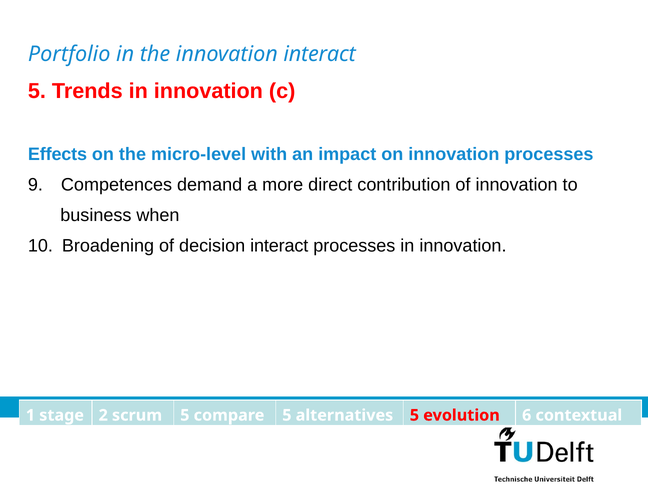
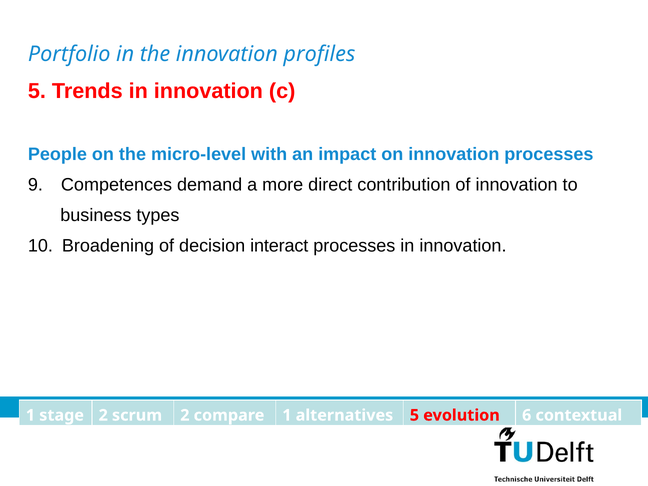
innovation interact: interact -> profiles
Effects: Effects -> People
when: when -> types
scrum 5: 5 -> 2
compare 5: 5 -> 1
